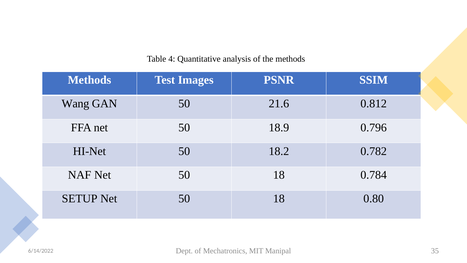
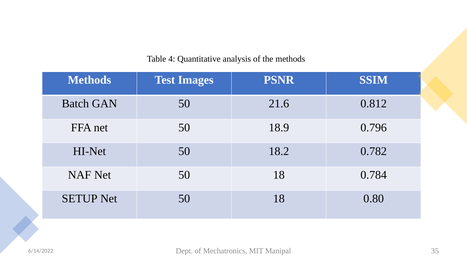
Wang: Wang -> Batch
